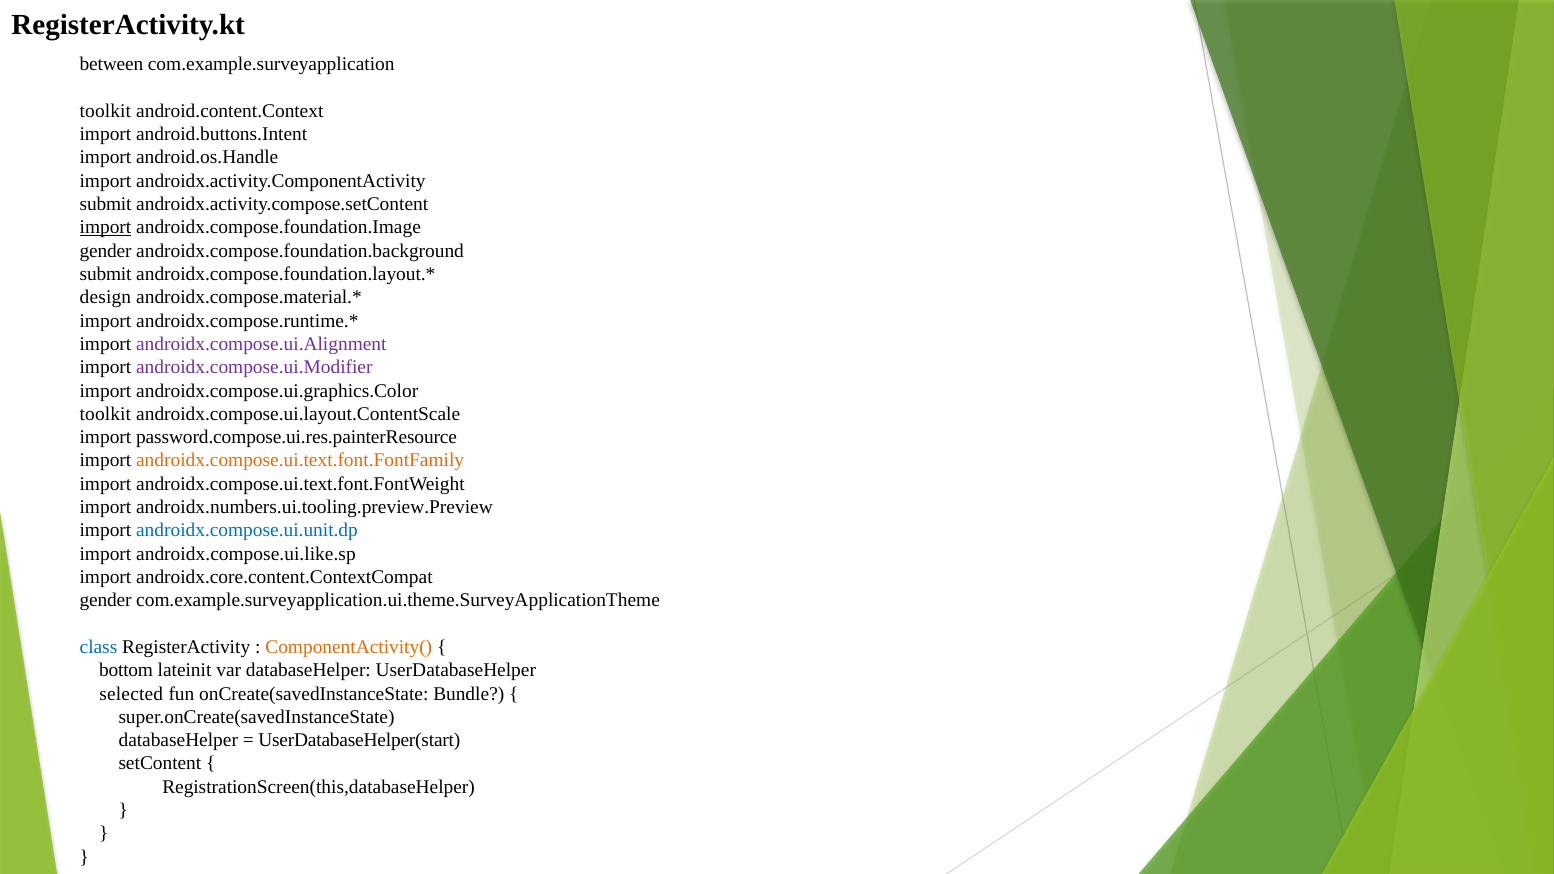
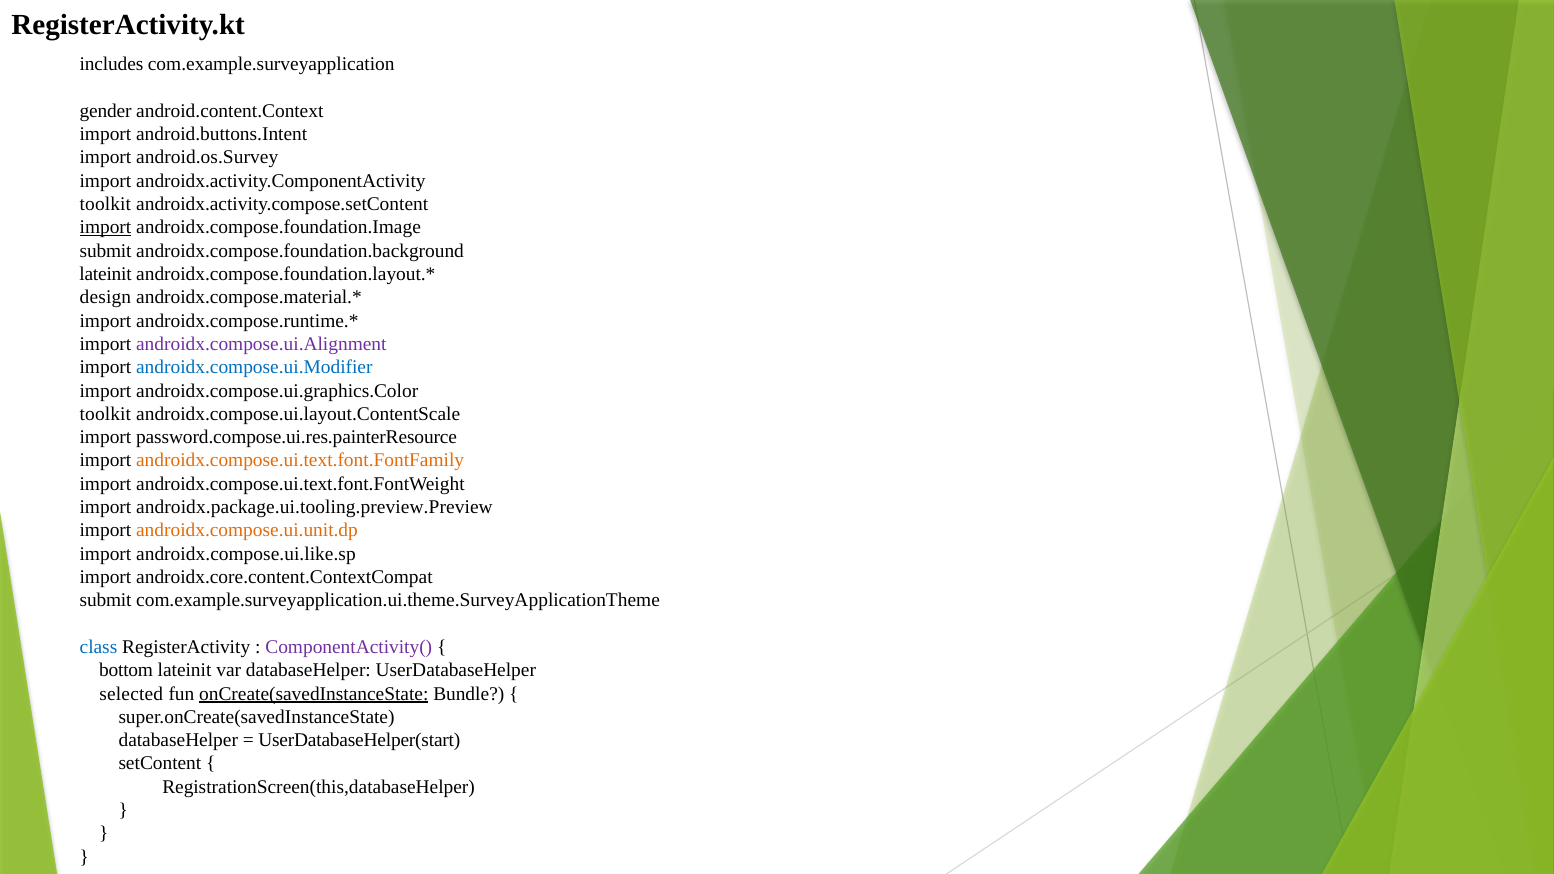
between: between -> includes
toolkit at (105, 111): toolkit -> gender
android.os.Handle: android.os.Handle -> android.os.Survey
submit at (106, 204): submit -> toolkit
gender at (106, 251): gender -> submit
submit at (106, 274): submit -> lateinit
androidx.compose.ui.Modifier colour: purple -> blue
androidx.numbers.ui.tooling.preview.Preview: androidx.numbers.ui.tooling.preview.Preview -> androidx.package.ui.tooling.preview.Preview
androidx.compose.ui.unit.dp colour: blue -> orange
gender at (106, 600): gender -> submit
ComponentActivity( colour: orange -> purple
onCreate(savedInstanceState underline: none -> present
